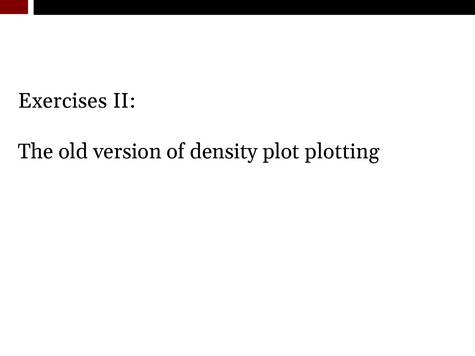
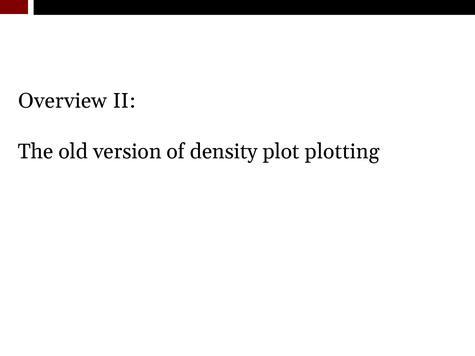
Exercises: Exercises -> Overview
